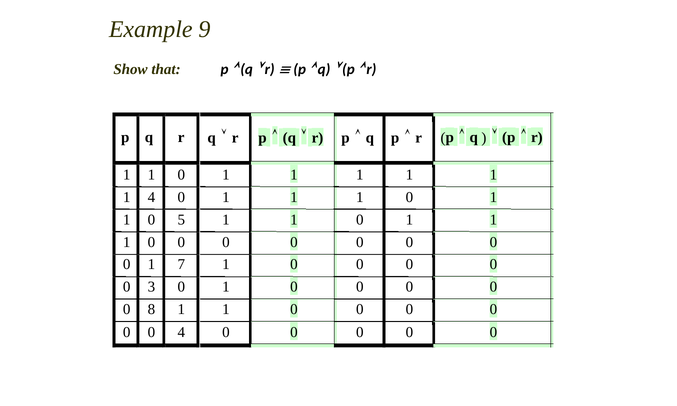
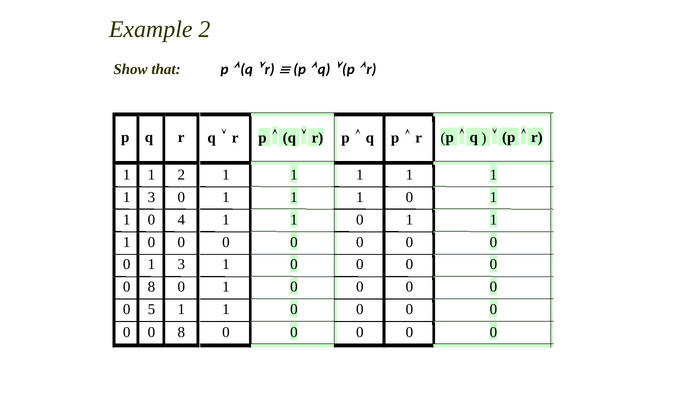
Example 9: 9 -> 2
0 at (181, 175): 0 -> 2
4 at (151, 198): 4 -> 3
5: 5 -> 4
0 1 7: 7 -> 3
3 at (151, 287): 3 -> 8
8: 8 -> 5
0 0 4: 4 -> 8
